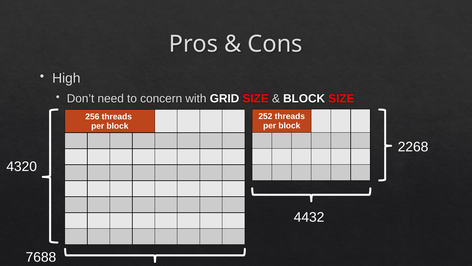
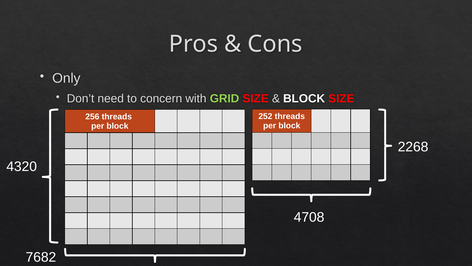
High: High -> Only
GRID colour: white -> light green
4432: 4432 -> 4708
7688: 7688 -> 7682
